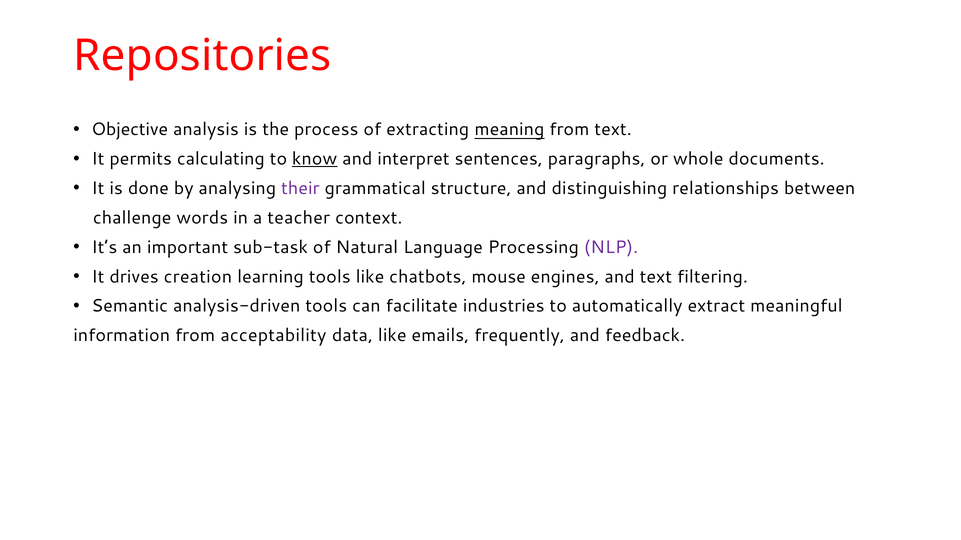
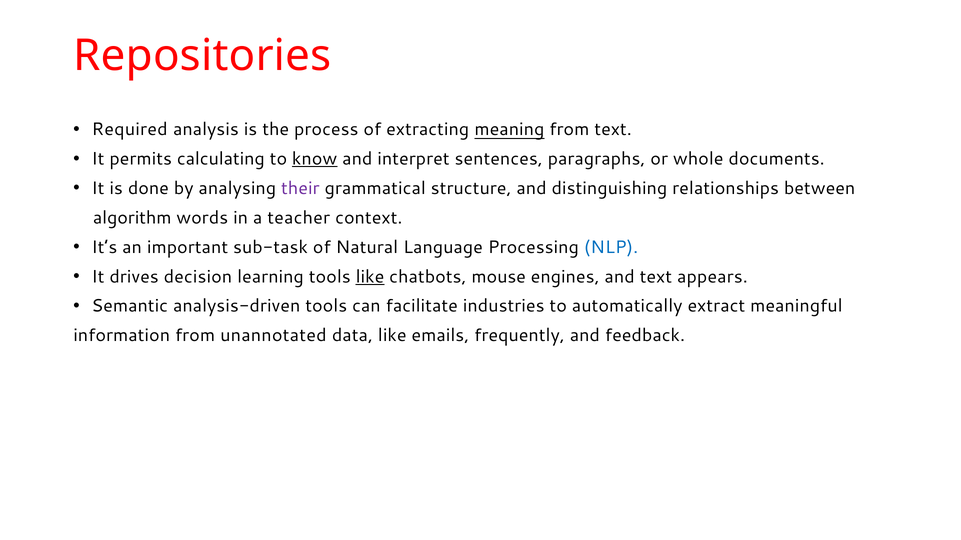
Objective: Objective -> Required
challenge: challenge -> algorithm
NLP colour: purple -> blue
creation: creation -> decision
like at (370, 277) underline: none -> present
filtering: filtering -> appears
acceptability: acceptability -> unannotated
